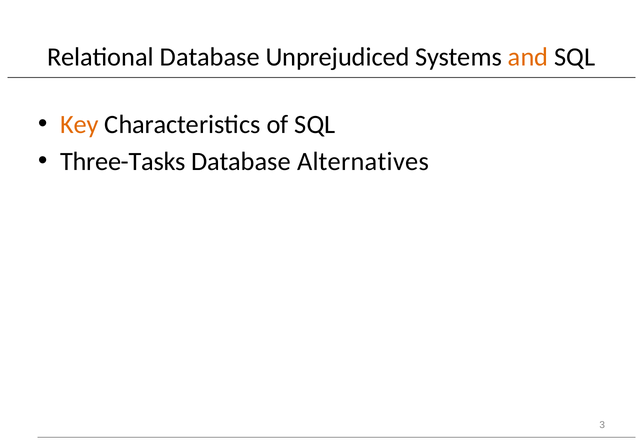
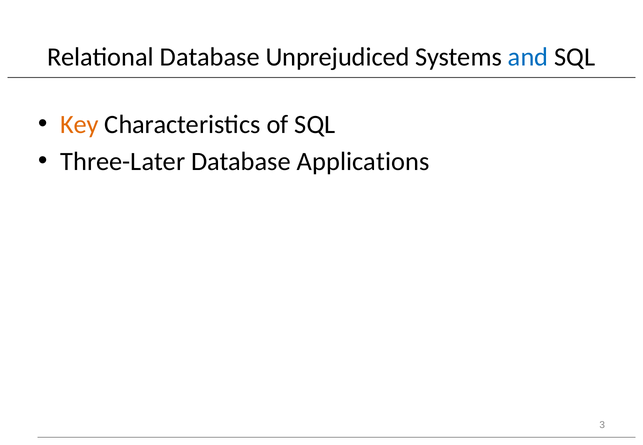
and colour: orange -> blue
Three-Tasks: Three-Tasks -> Three-Later
Alternatives: Alternatives -> Applications
